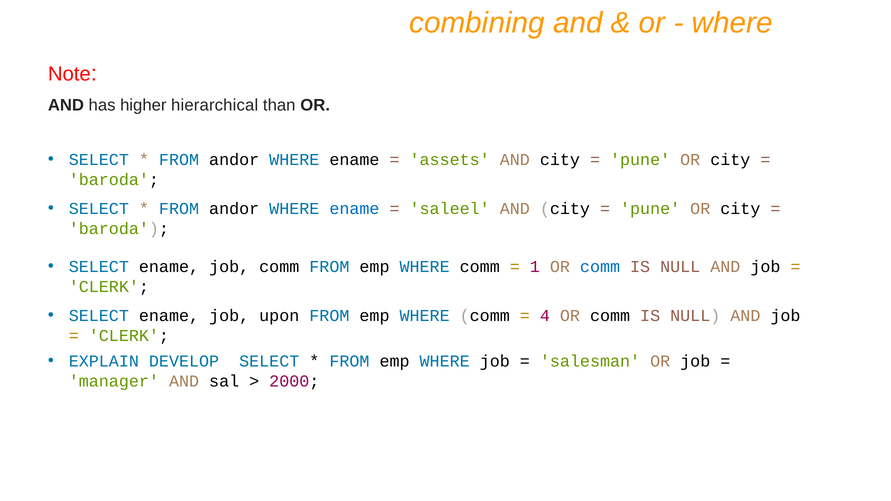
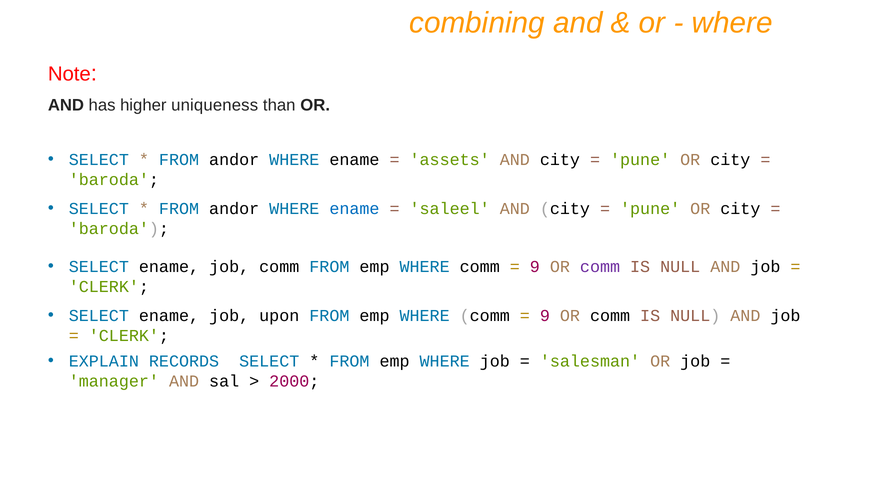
hierarchical: hierarchical -> uniqueness
1 at (535, 267): 1 -> 9
comm at (600, 267) colour: blue -> purple
4 at (545, 316): 4 -> 9
DEVELOP: DEVELOP -> RECORDS
